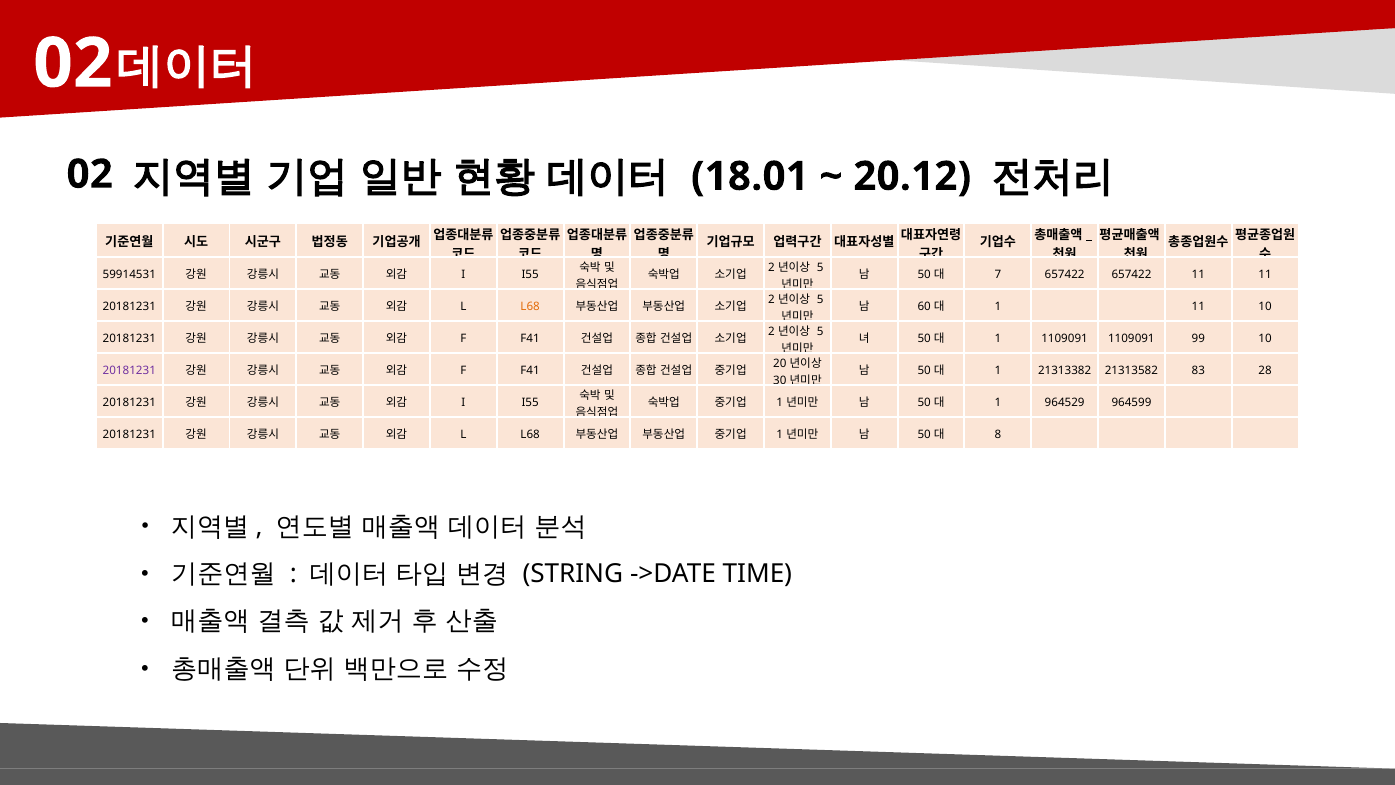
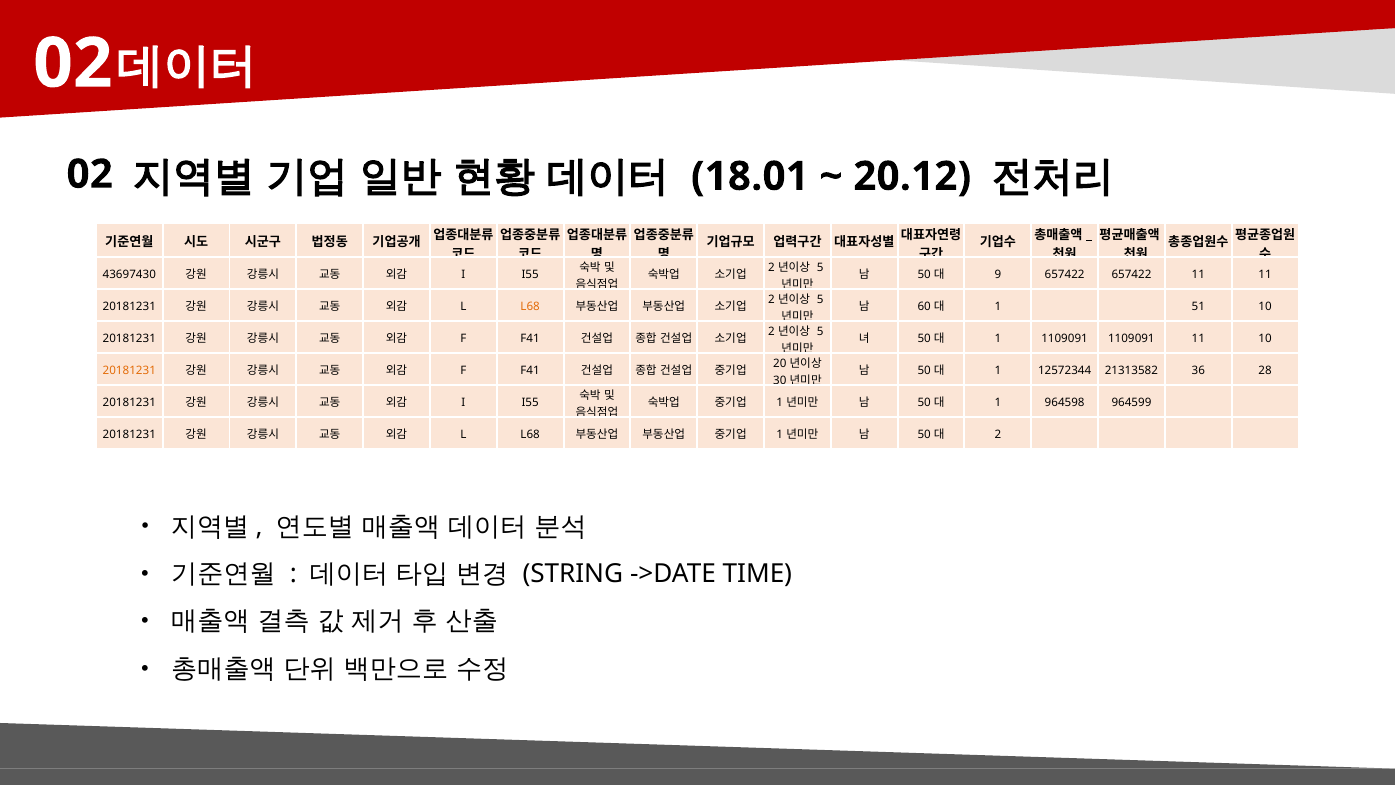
7: 7 -> 9
59914531: 59914531 -> 43697430
1 11: 11 -> 51
1109091 99: 99 -> 11
21313382: 21313382 -> 12572344
83: 83 -> 36
20181231 at (129, 370) colour: purple -> orange
964529: 964529 -> 964598
8 at (998, 434): 8 -> 2
